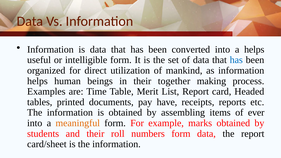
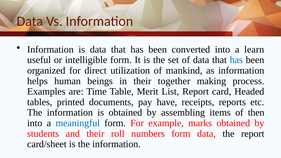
a helps: helps -> learn
ever: ever -> then
meaningful colour: orange -> blue
